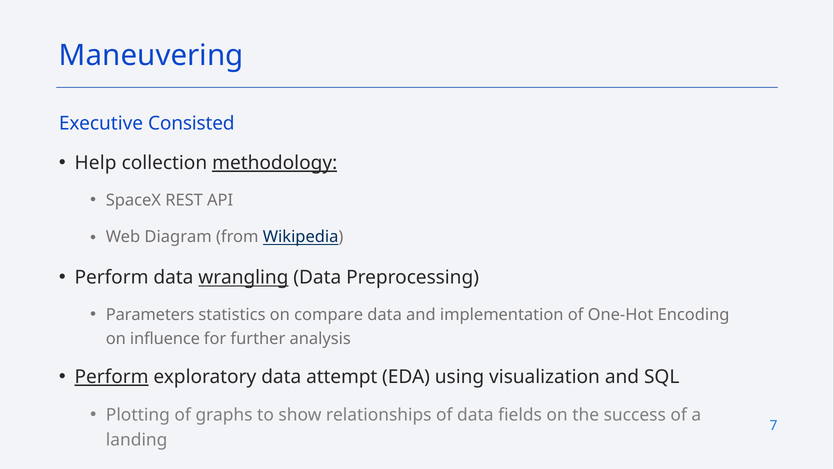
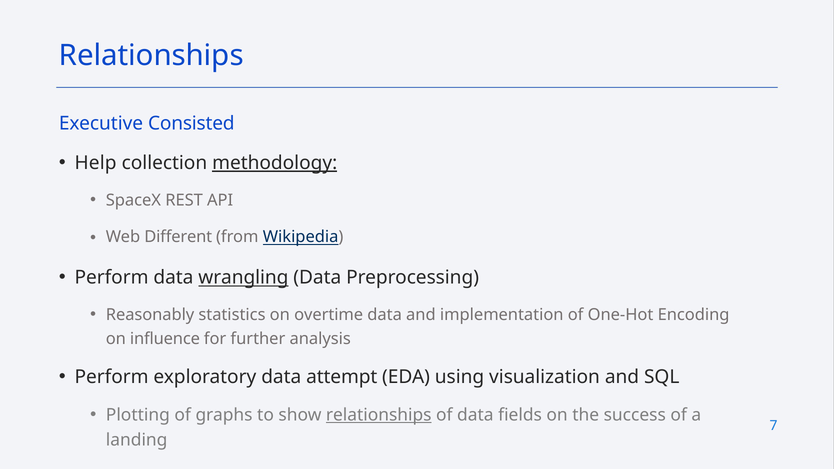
Maneuvering at (151, 56): Maneuvering -> Relationships
Diagram: Diagram -> Different
Parameters: Parameters -> Reasonably
compare: compare -> overtime
Perform at (112, 377) underline: present -> none
relationships at (379, 415) underline: none -> present
